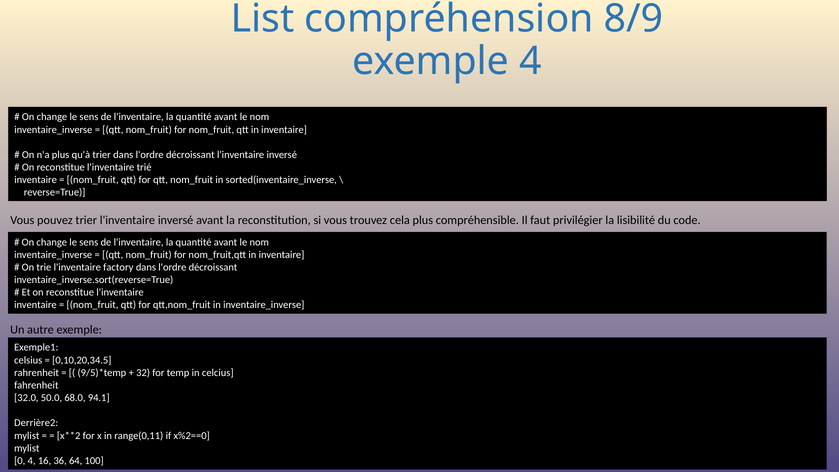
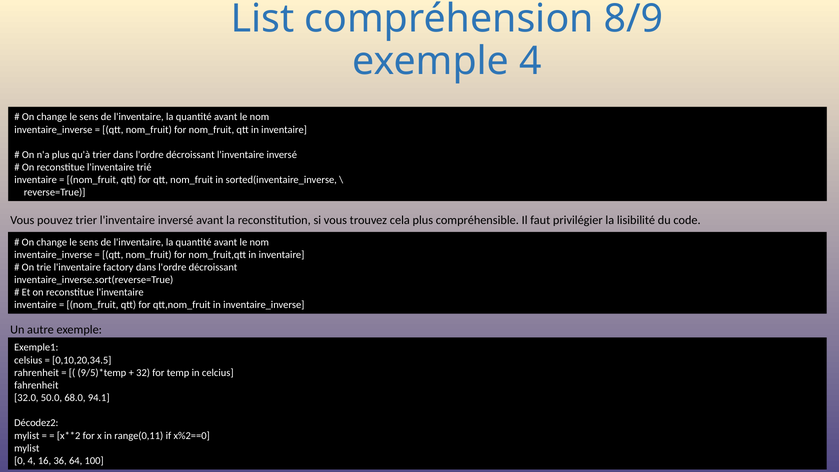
Derrière2: Derrière2 -> Décodez2
